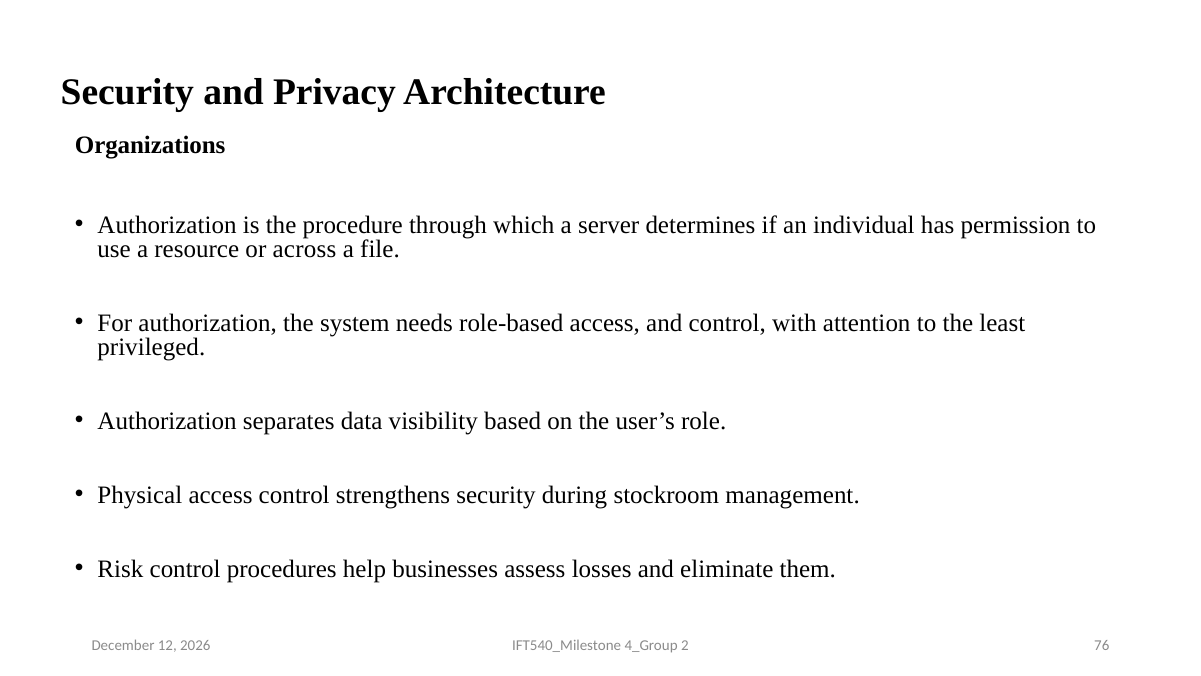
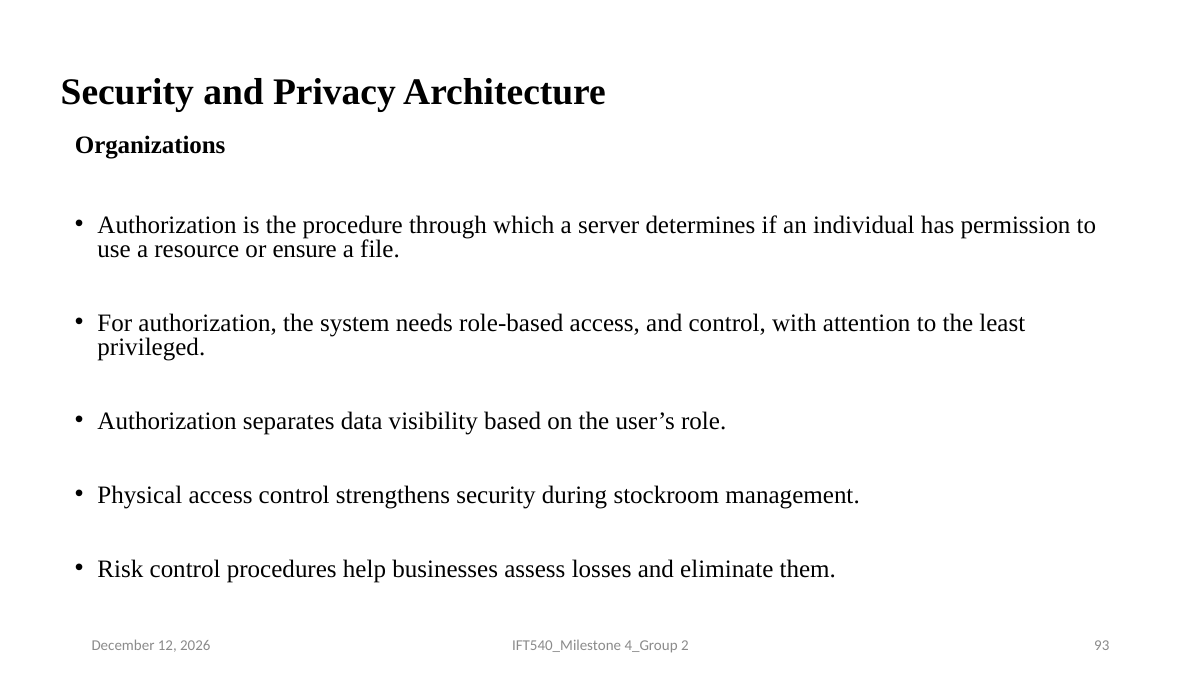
across: across -> ensure
76: 76 -> 93
